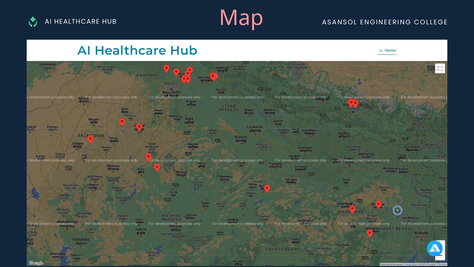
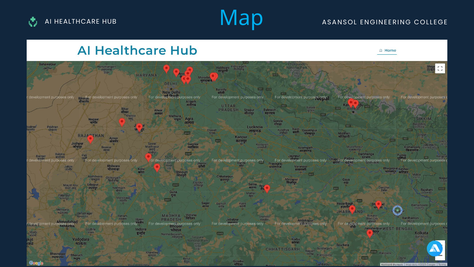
Map colour: pink -> light blue
